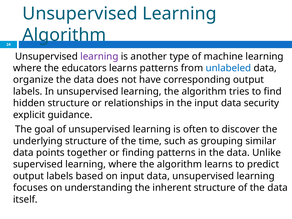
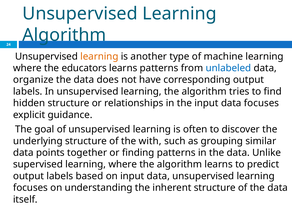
learning at (99, 56) colour: purple -> orange
data security: security -> focuses
time: time -> with
